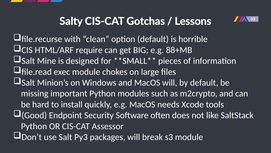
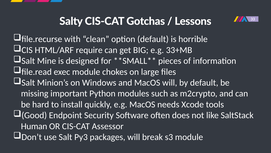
88+MB: 88+MB -> 33+MB
Python at (34, 126): Python -> Human
